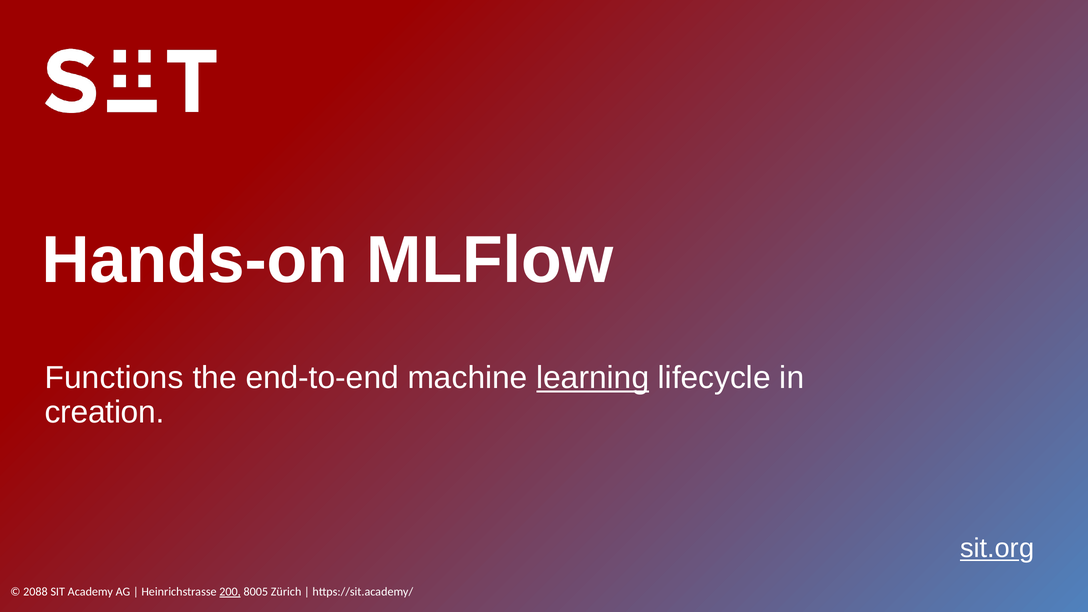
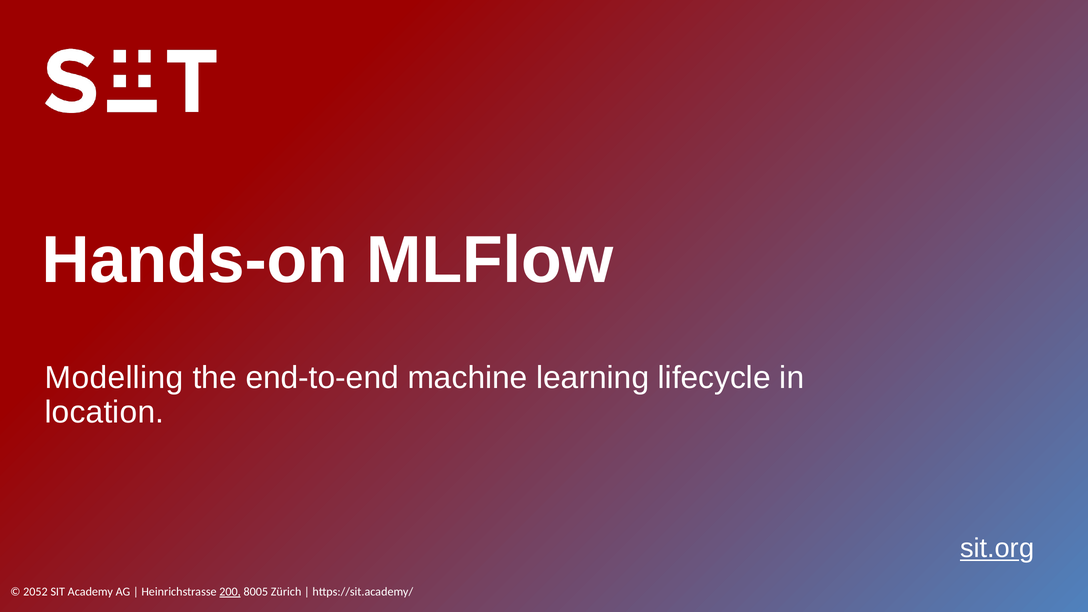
Functions: Functions -> Modelling
learning underline: present -> none
creation: creation -> location
2088: 2088 -> 2052
